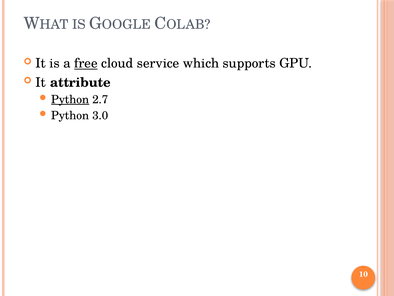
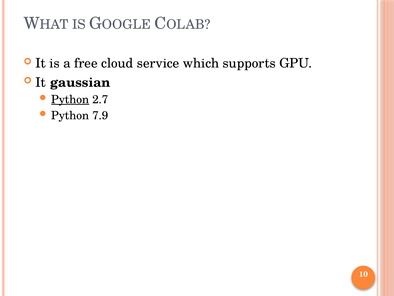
free underline: present -> none
attribute: attribute -> gaussian
3.0: 3.0 -> 7.9
